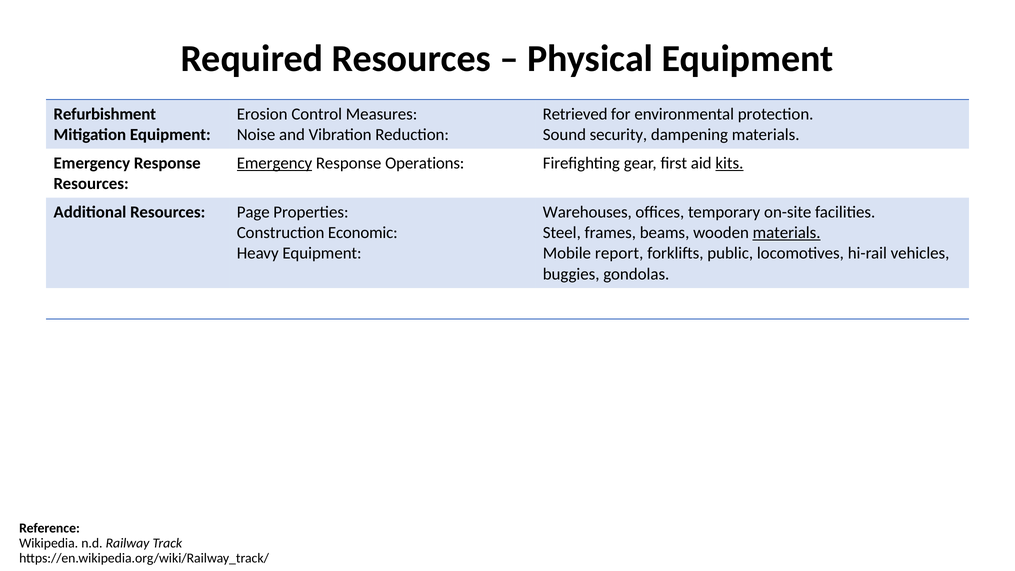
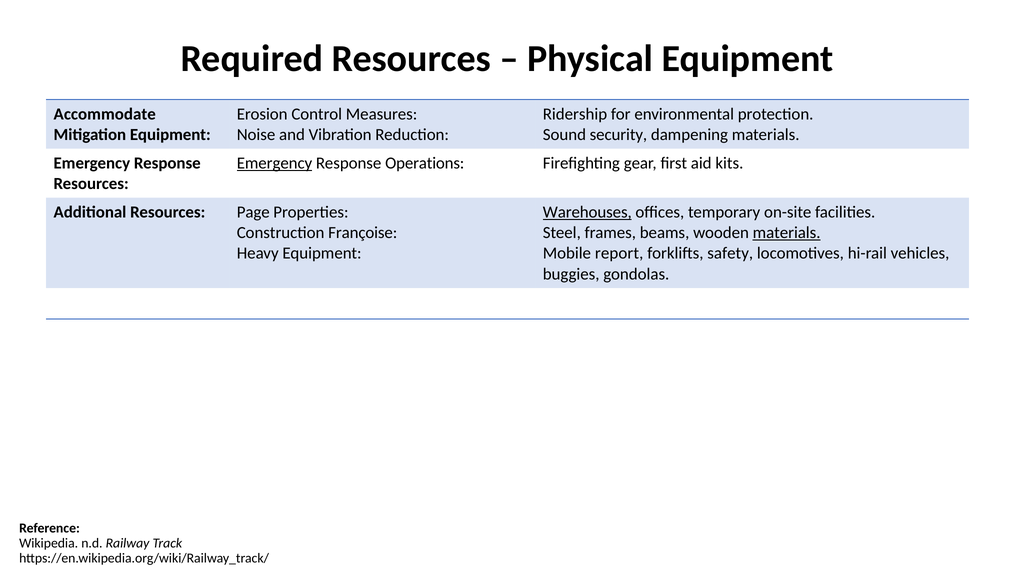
Refurbishment: Refurbishment -> Accommodate
Retrieved: Retrieved -> Ridership
kits underline: present -> none
Warehouses underline: none -> present
Economic: Economic -> Françoise
public: public -> safety
